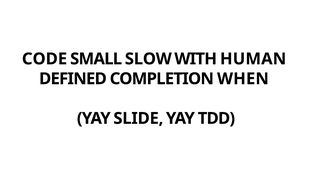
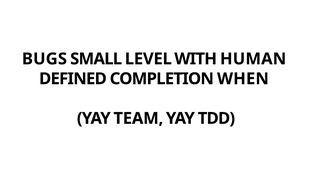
CODE: CODE -> BUGS
SLOW: SLOW -> LEVEL
SLIDE: SLIDE -> TEAM
